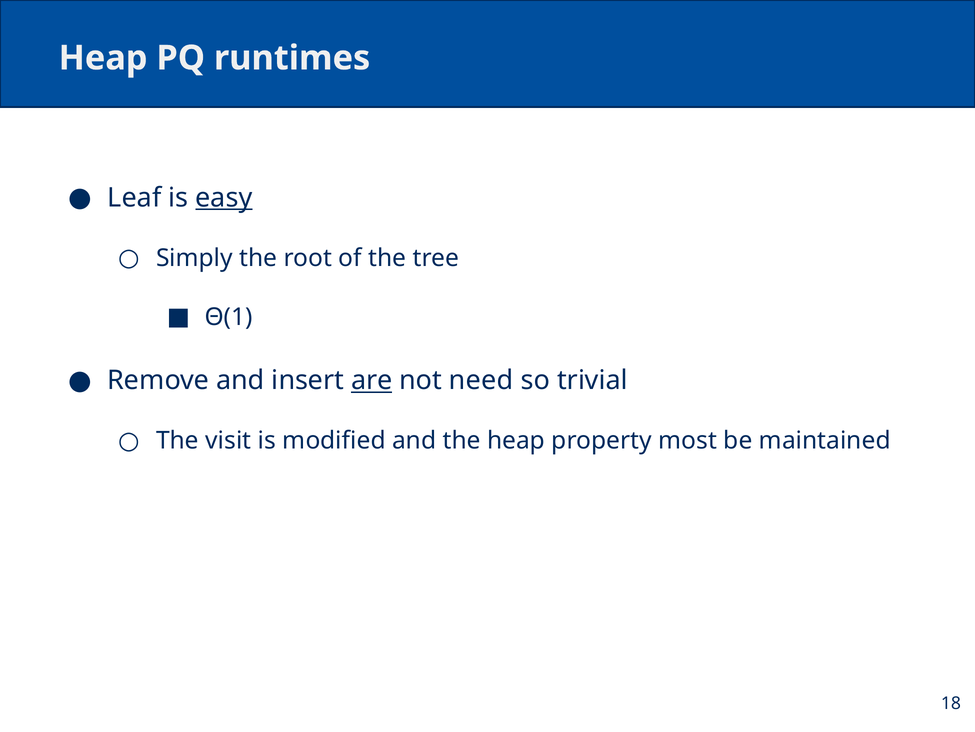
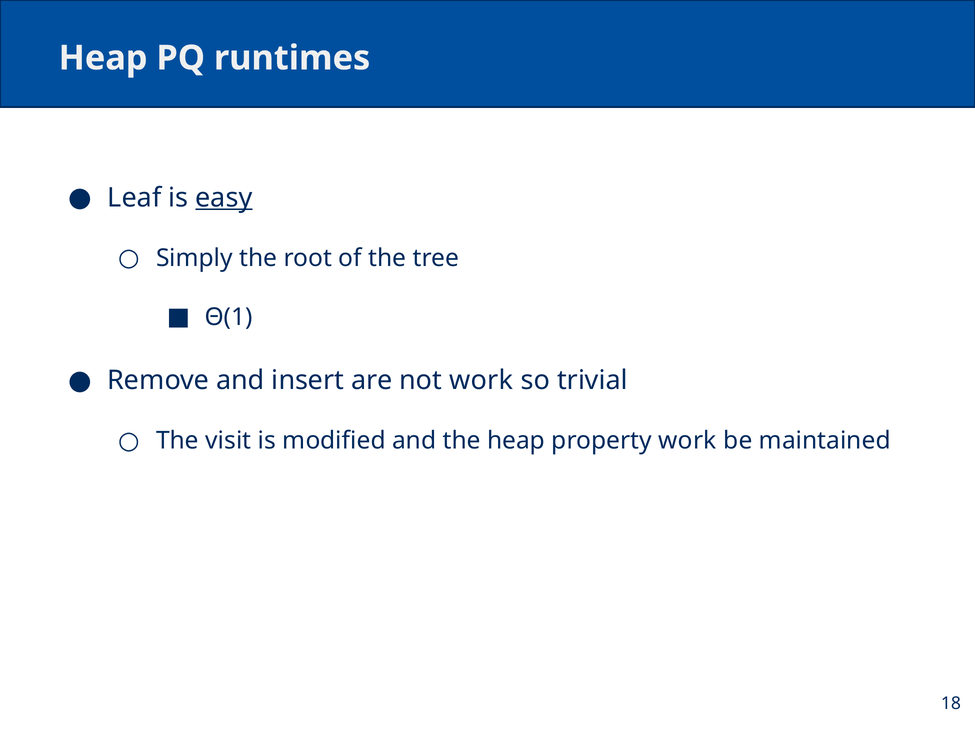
are underline: present -> none
not need: need -> work
property most: most -> work
